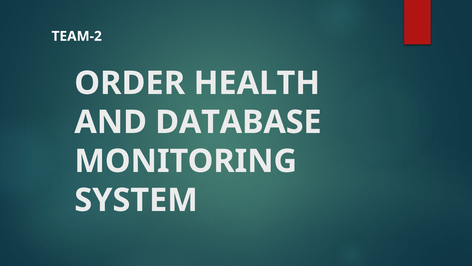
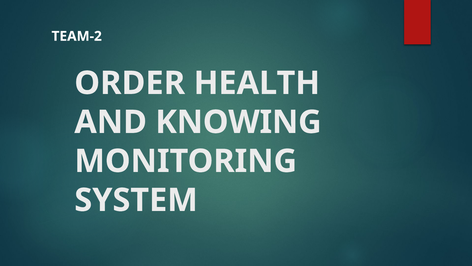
DATABASE: DATABASE -> KNOWING
